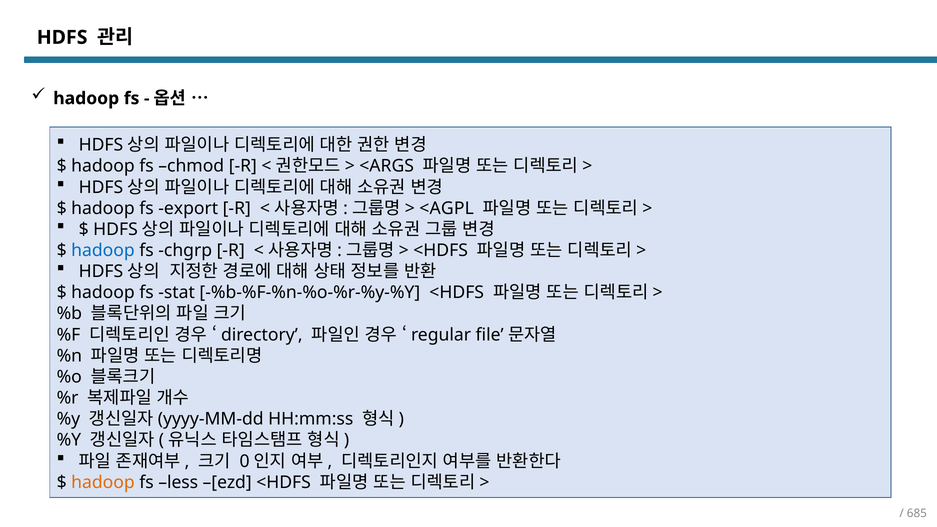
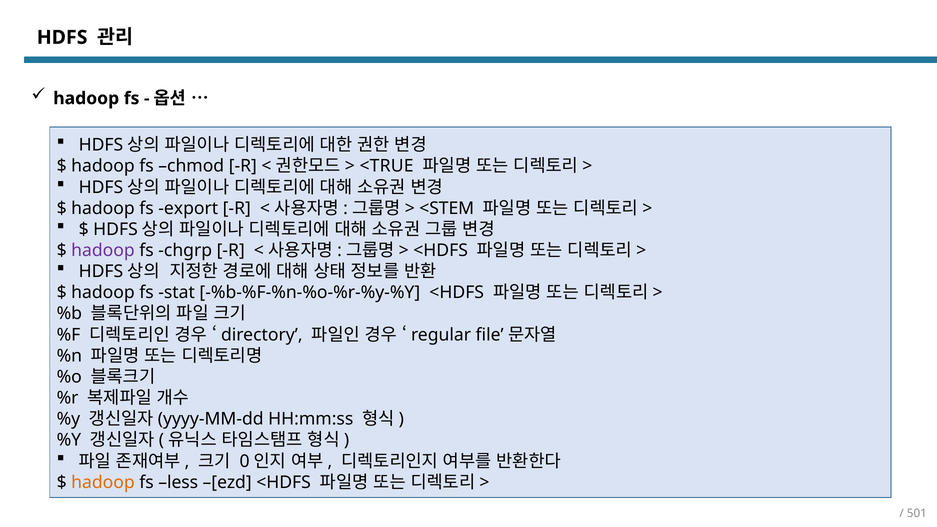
<ARGS: <ARGS -> <TRUE
<AGPL: <AGPL -> <STEM
hadoop at (103, 250) colour: blue -> purple
685: 685 -> 501
